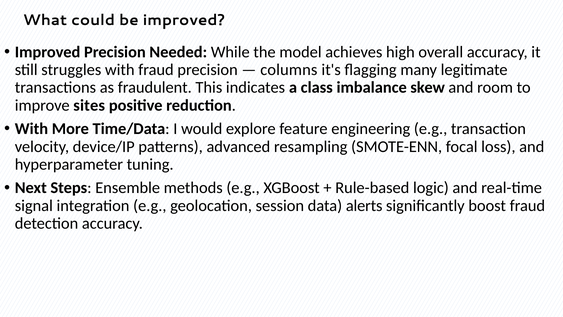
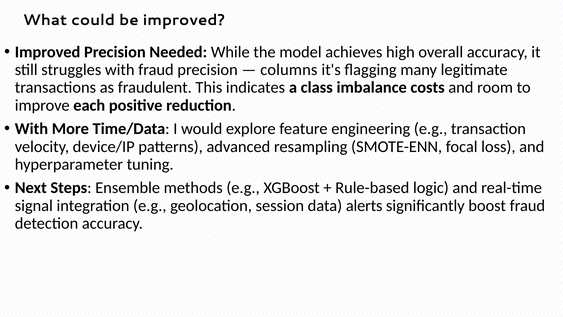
skew: skew -> costs
sites: sites -> each
